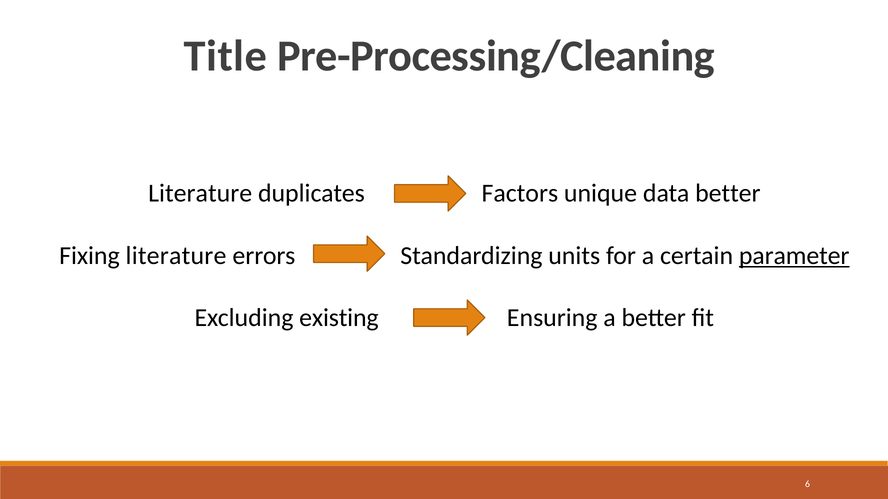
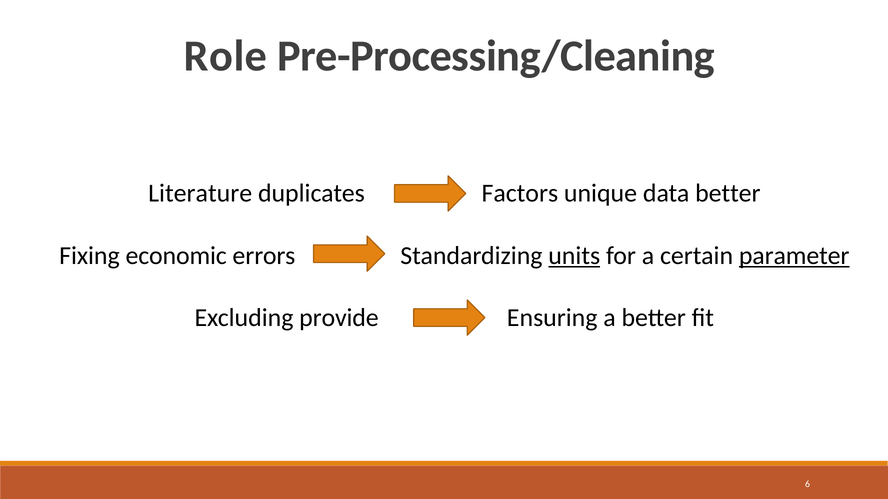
Title: Title -> Role
Fixing literature: literature -> economic
units underline: none -> present
existing: existing -> provide
